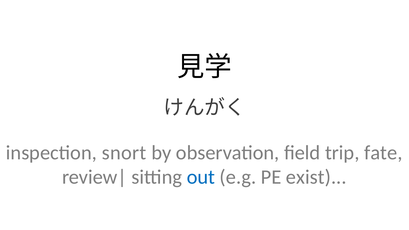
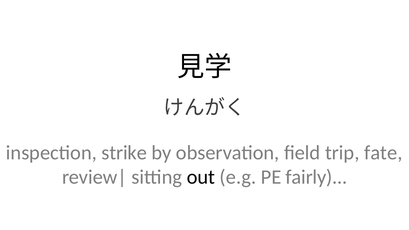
snort: snort -> strike
out colour: blue -> black
exist: exist -> fairly
